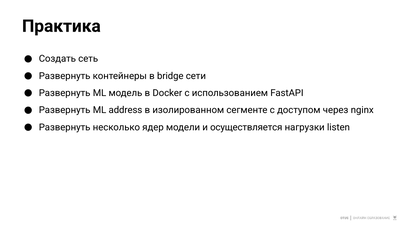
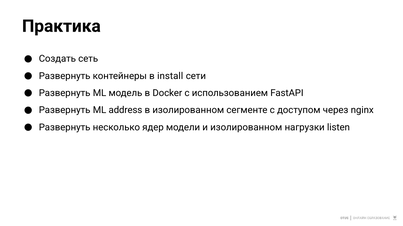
bridge: bridge -> install
и осуществляется: осуществляется -> изолированном
